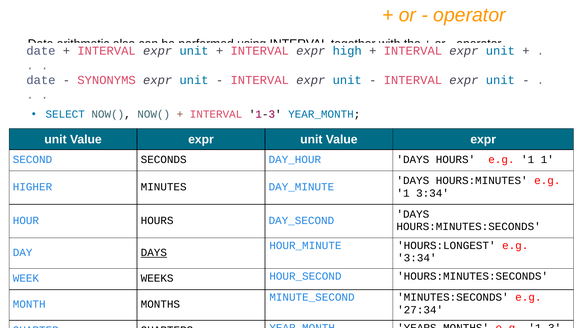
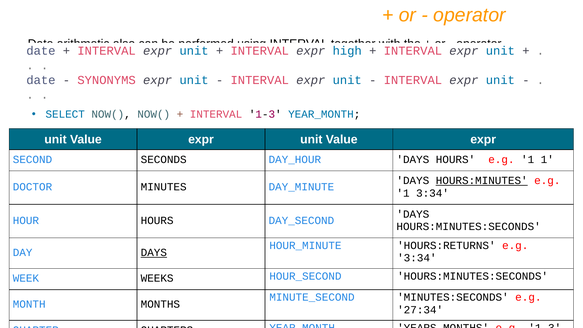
HOURS:MINUTES underline: none -> present
HIGHER: HIGHER -> DOCTOR
HOURS:LONGEST: HOURS:LONGEST -> HOURS:RETURNS
